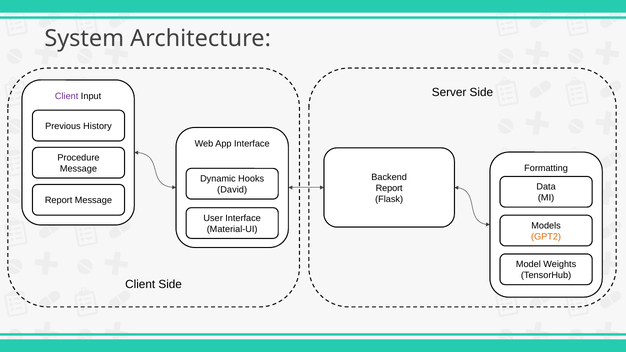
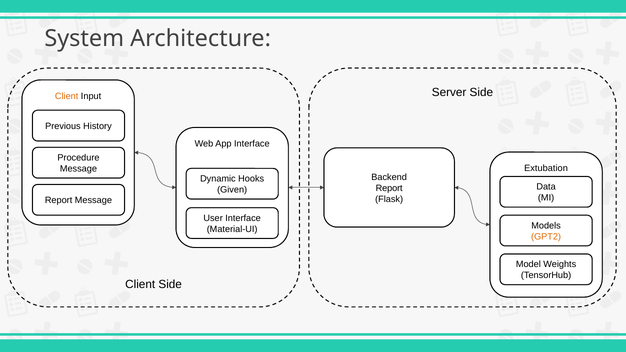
Client at (67, 96) colour: purple -> orange
Formatting: Formatting -> Extubation
David: David -> Given
